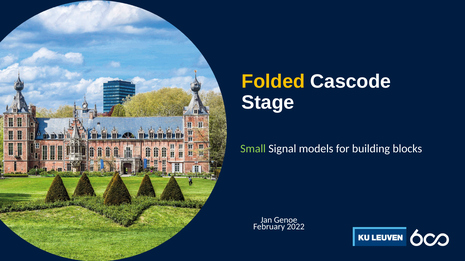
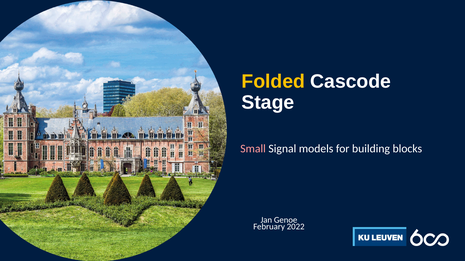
Small colour: light green -> pink
